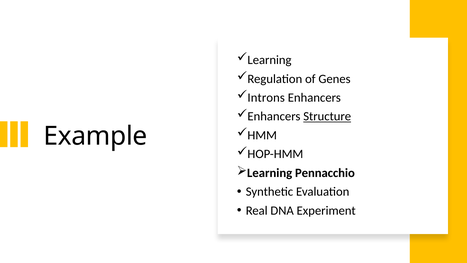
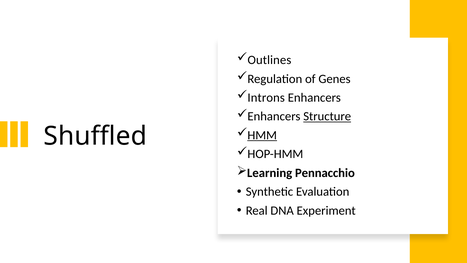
Learning at (269, 60): Learning -> Outlines
HMM underline: none -> present
Example: Example -> Shuffled
